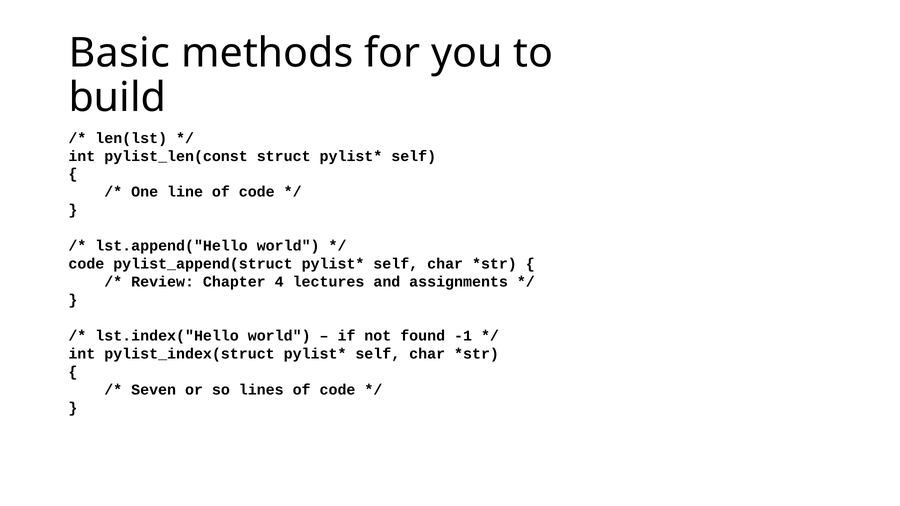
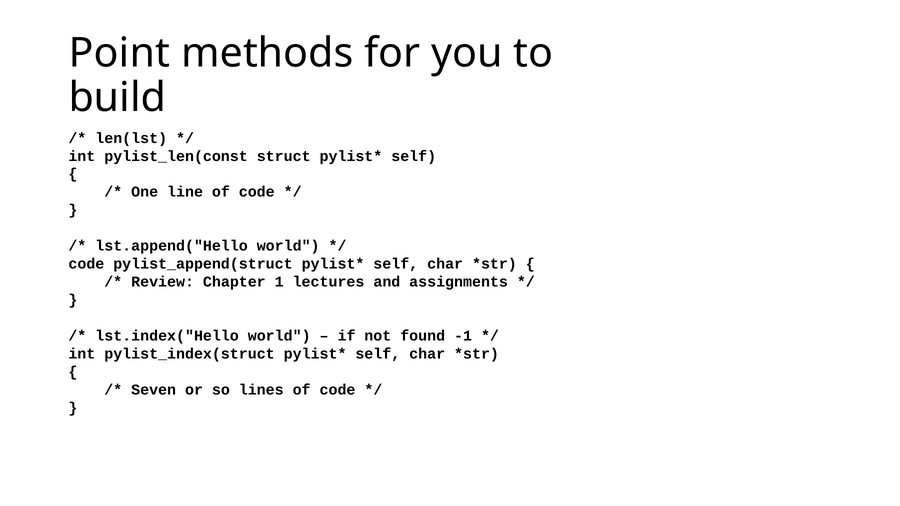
Basic: Basic -> Point
4: 4 -> 1
